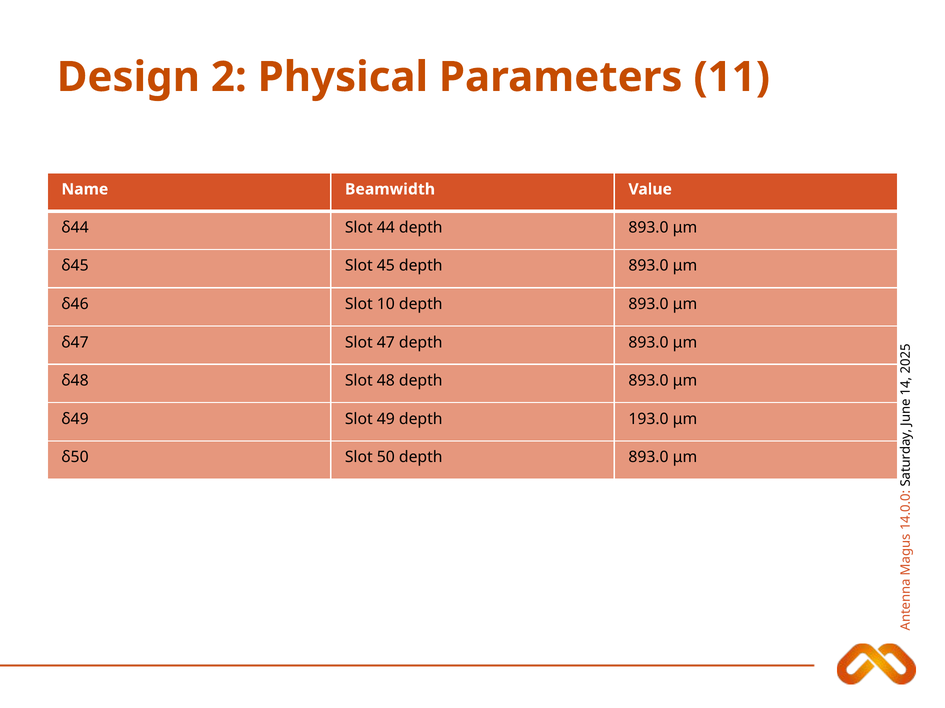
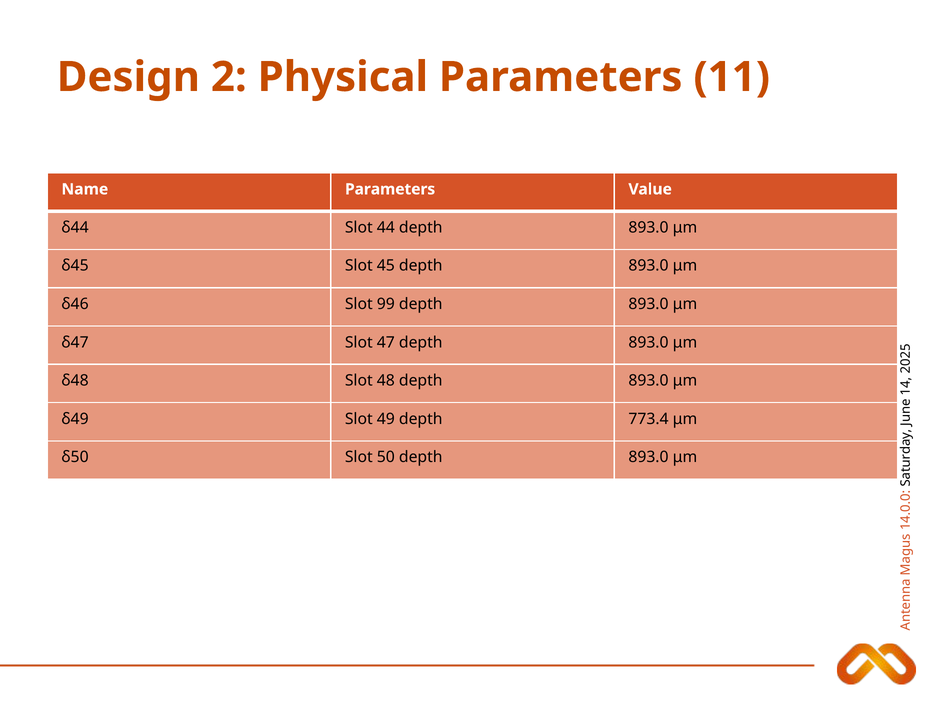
Name Beamwidth: Beamwidth -> Parameters
10: 10 -> 99
193.0: 193.0 -> 773.4
